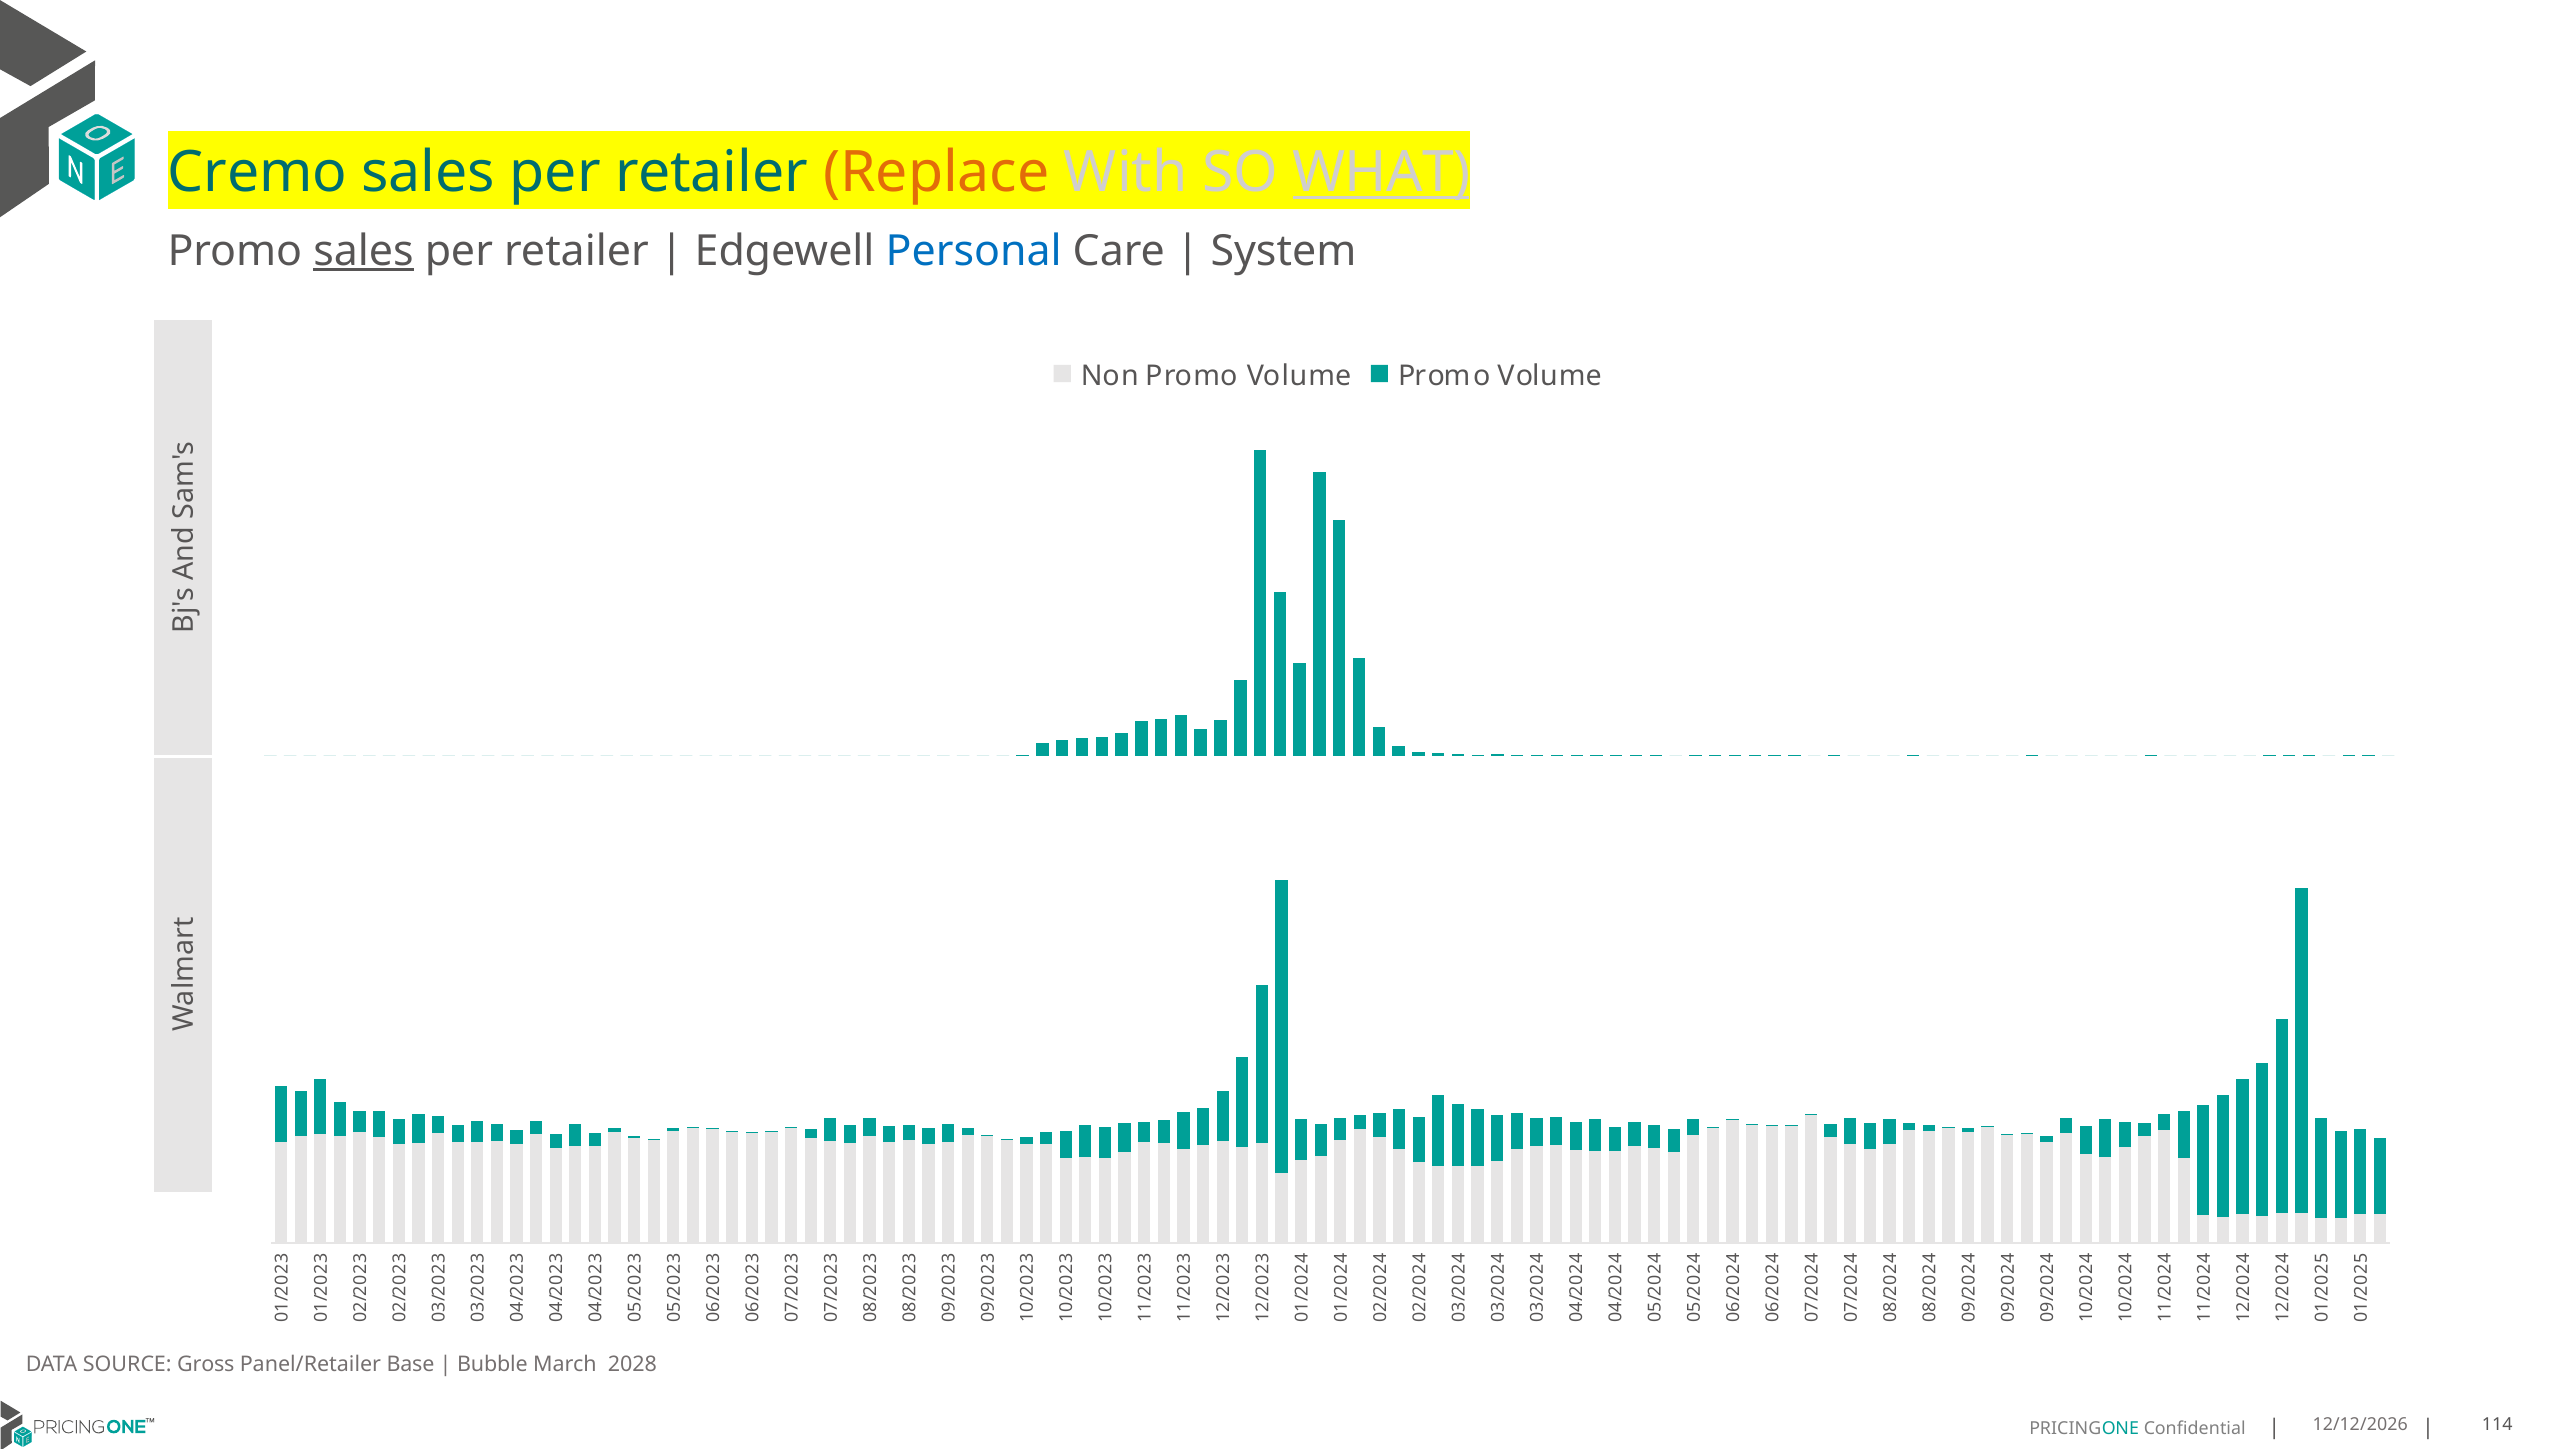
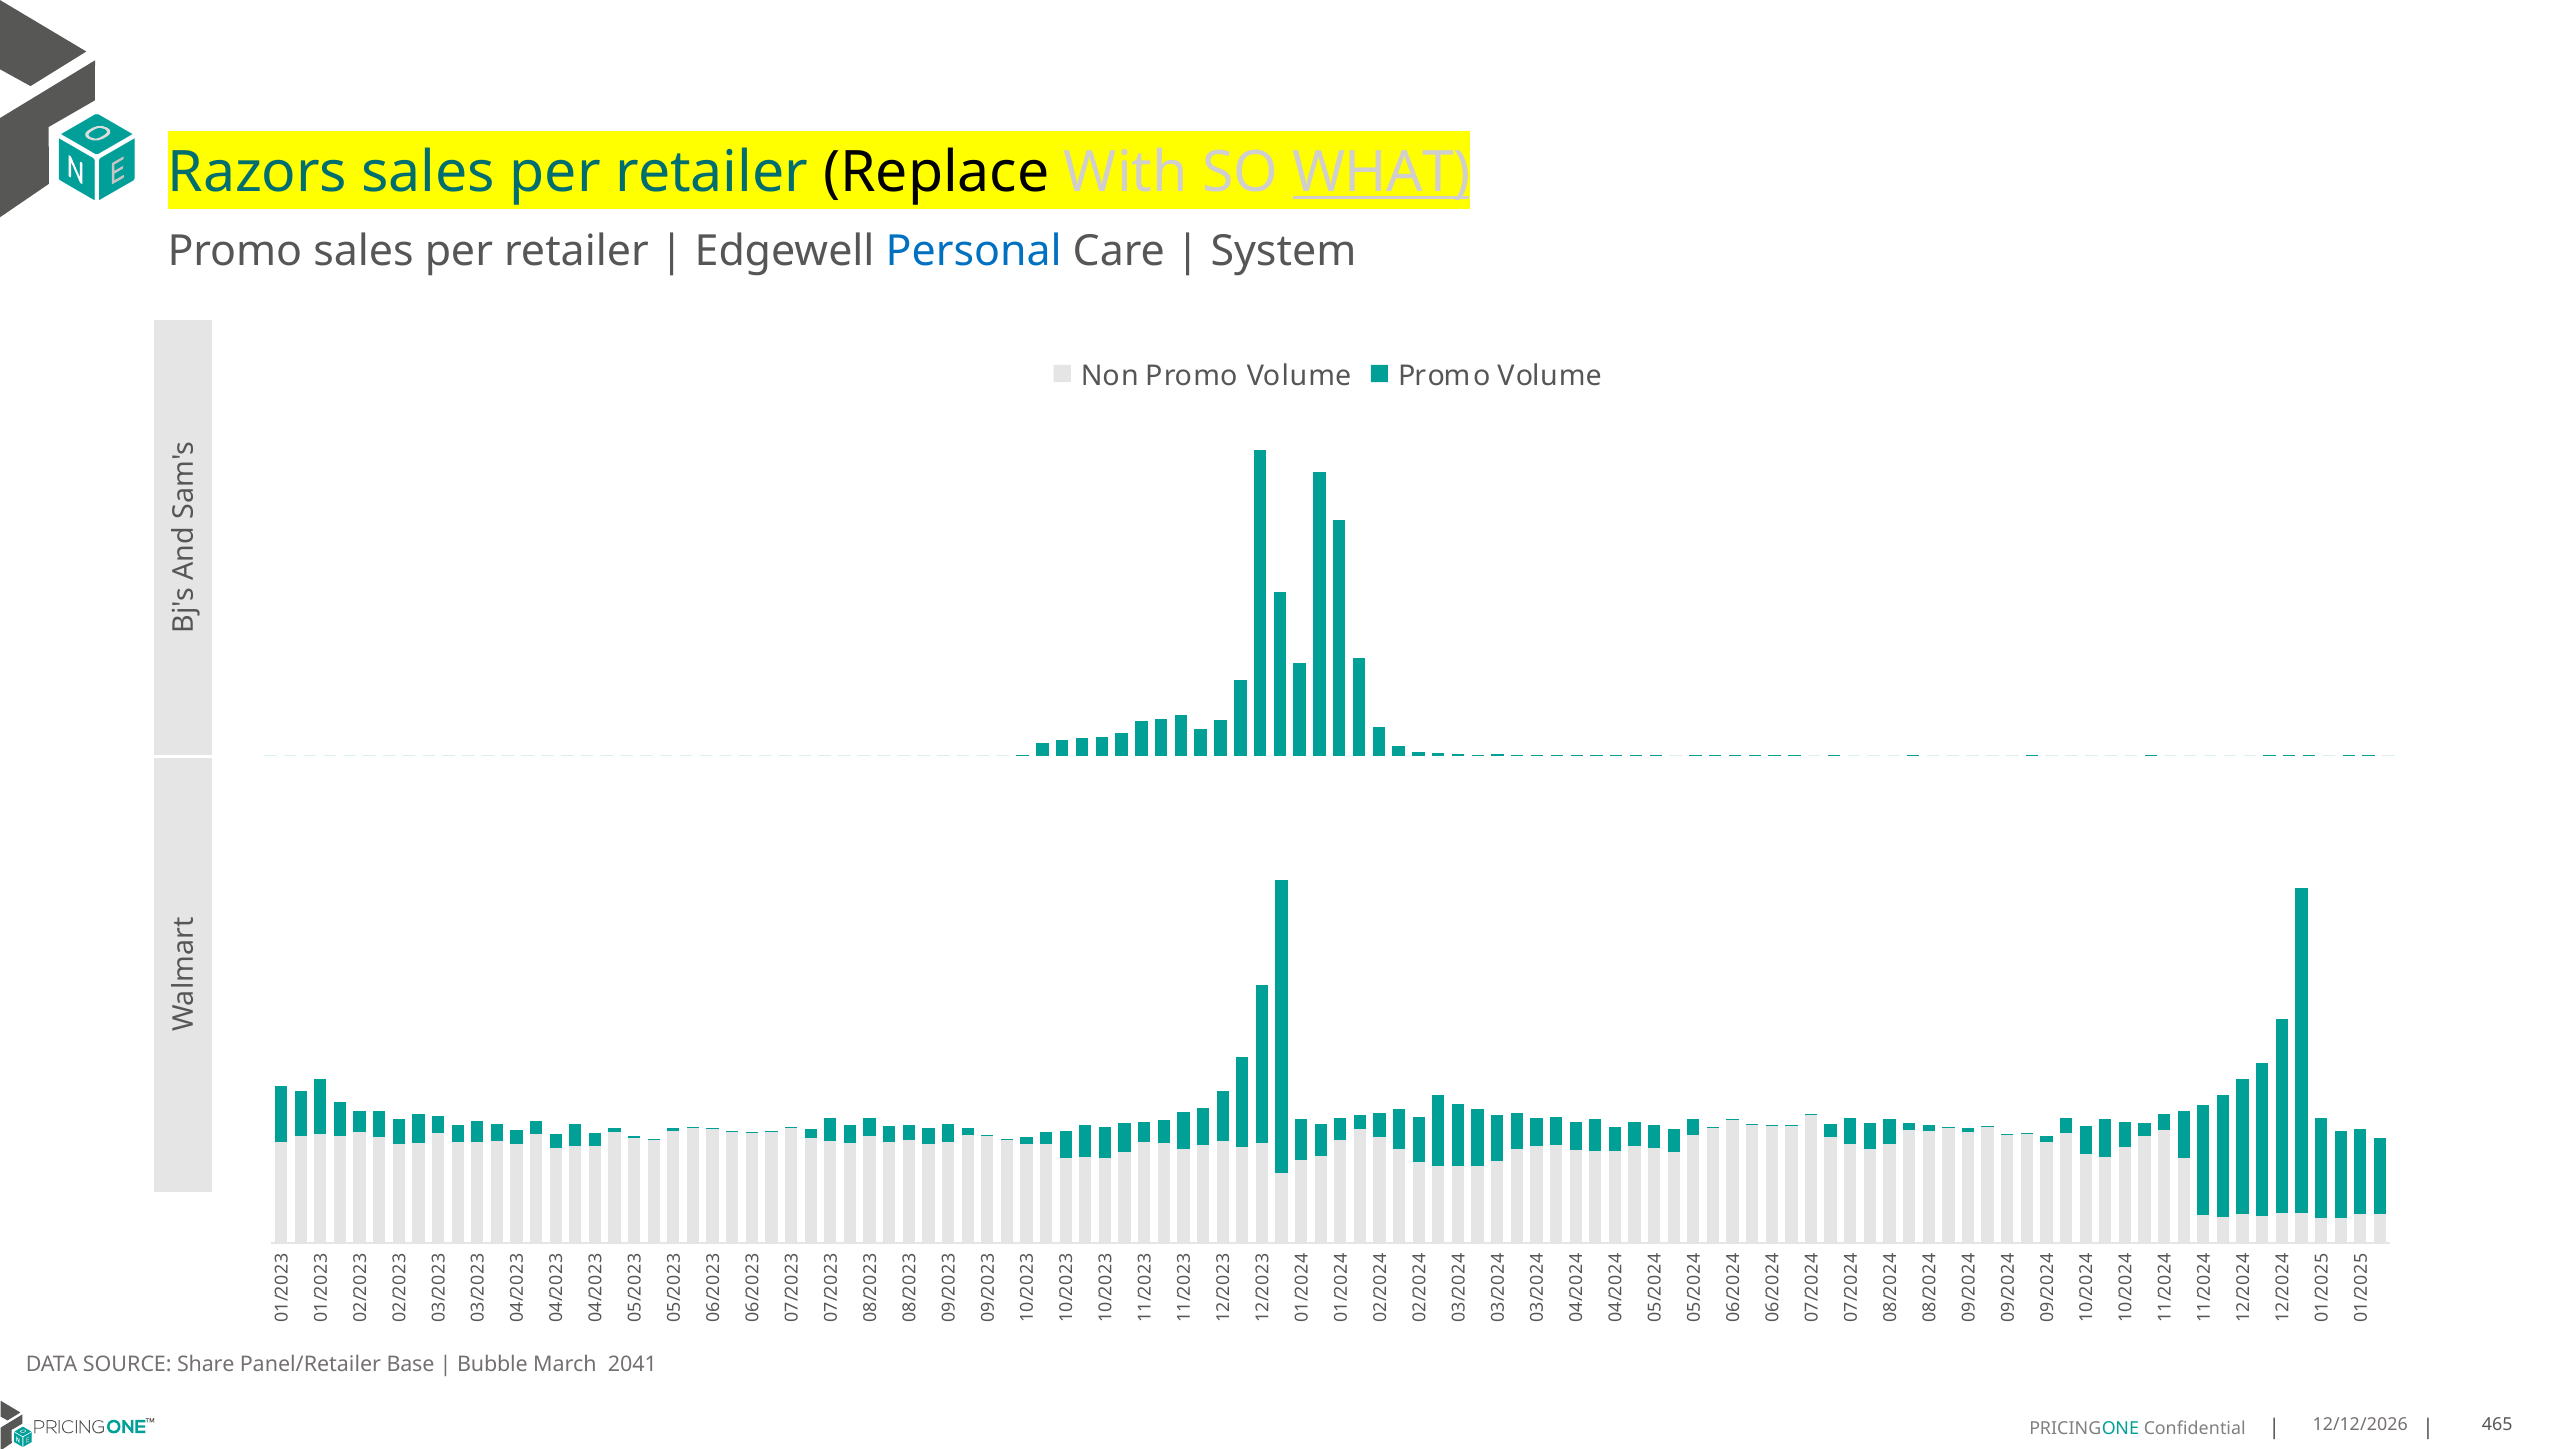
Cremo: Cremo -> Razors
Replace colour: orange -> black
sales at (363, 251) underline: present -> none
Gross: Gross -> Share
2028: 2028 -> 2041
114: 114 -> 465
